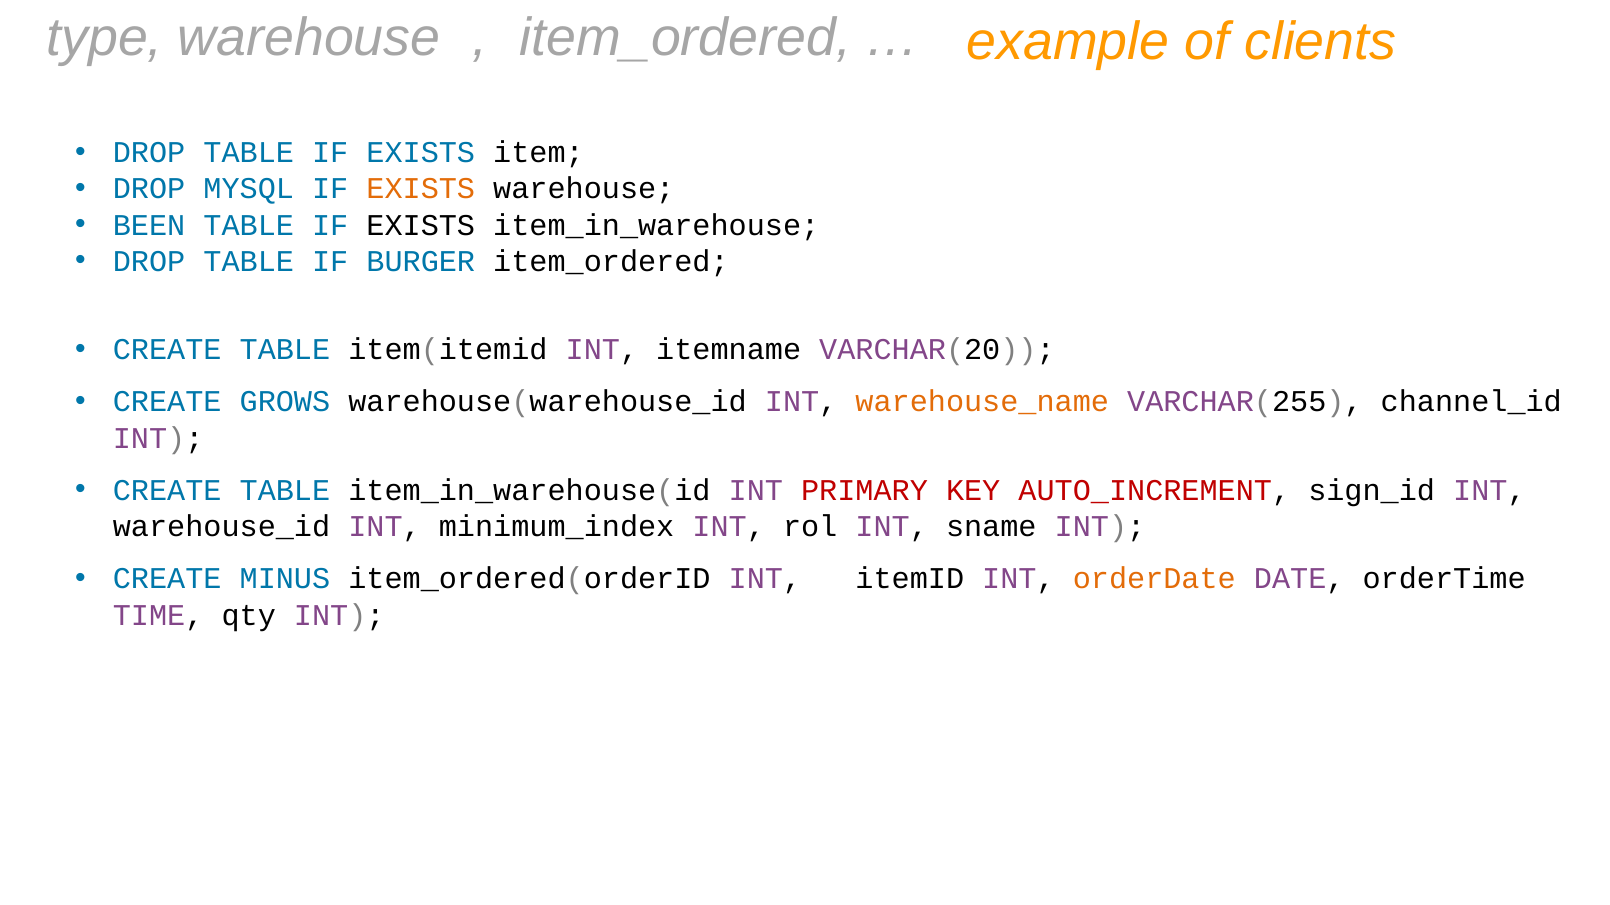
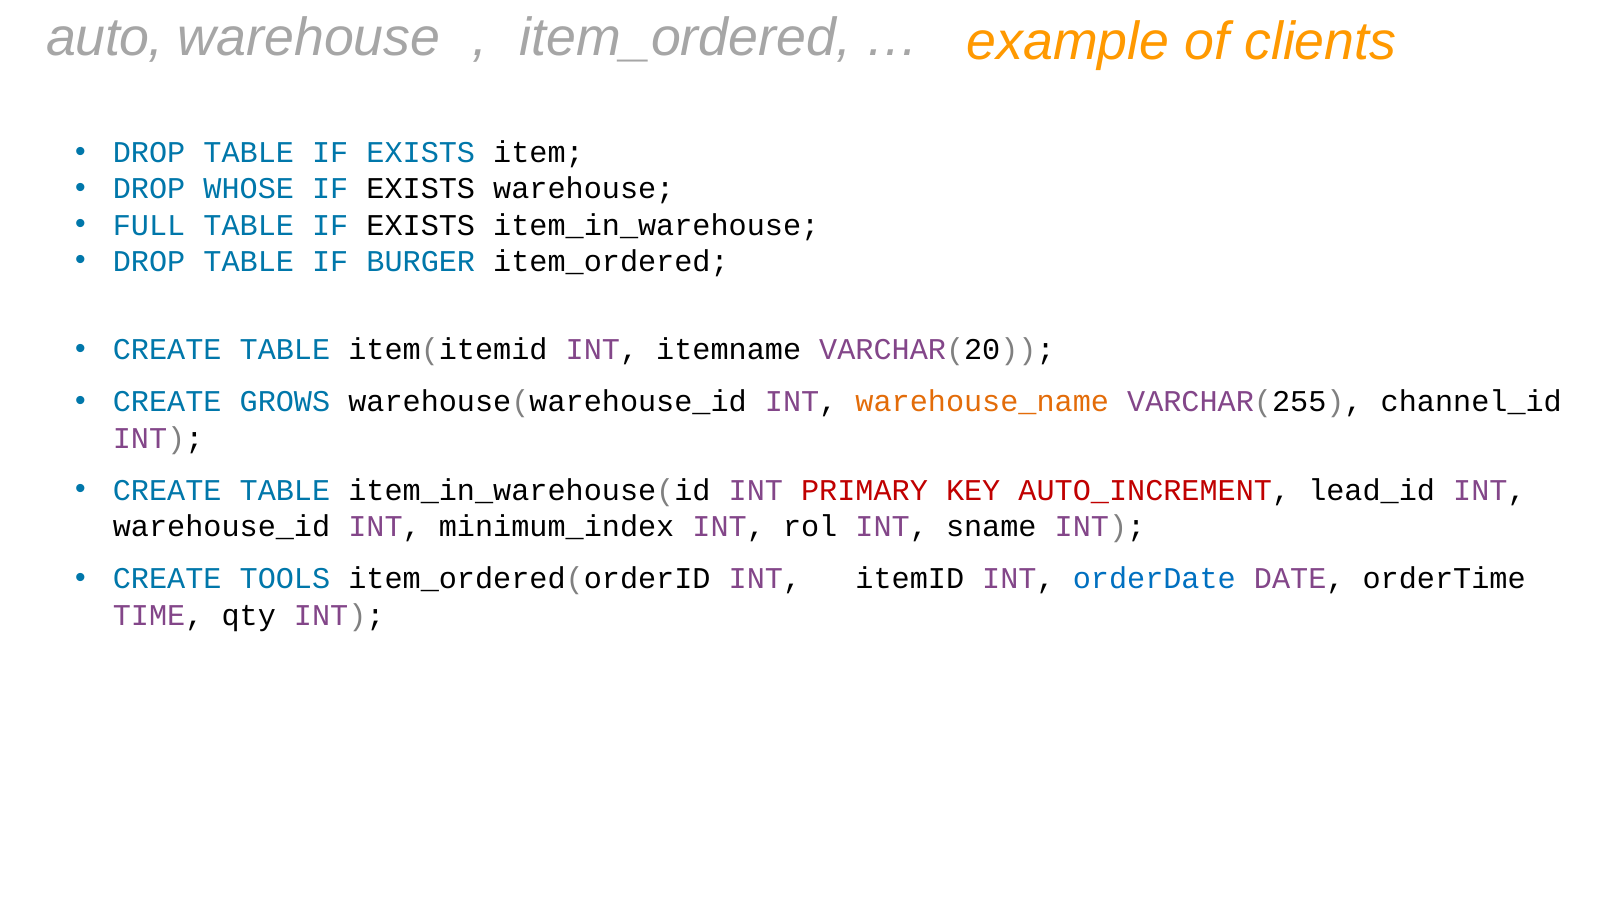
type: type -> auto
MYSQL: MYSQL -> WHOSE
EXISTS at (421, 189) colour: orange -> black
BEEN: BEEN -> FULL
sign_id: sign_id -> lead_id
MINUS: MINUS -> TOOLS
orderDate colour: orange -> blue
